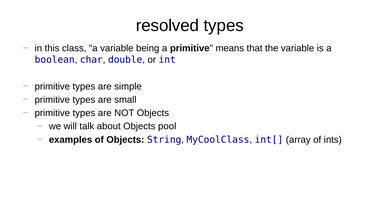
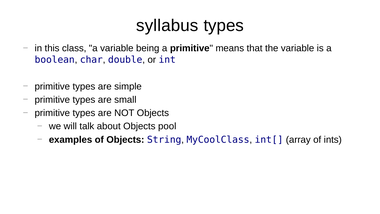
resolved: resolved -> syllabus
